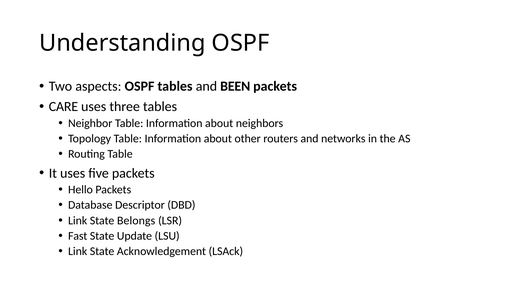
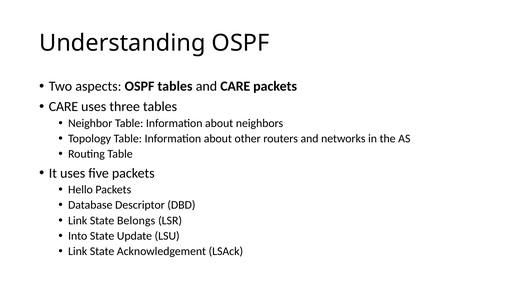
and BEEN: BEEN -> CARE
Fast: Fast -> Into
